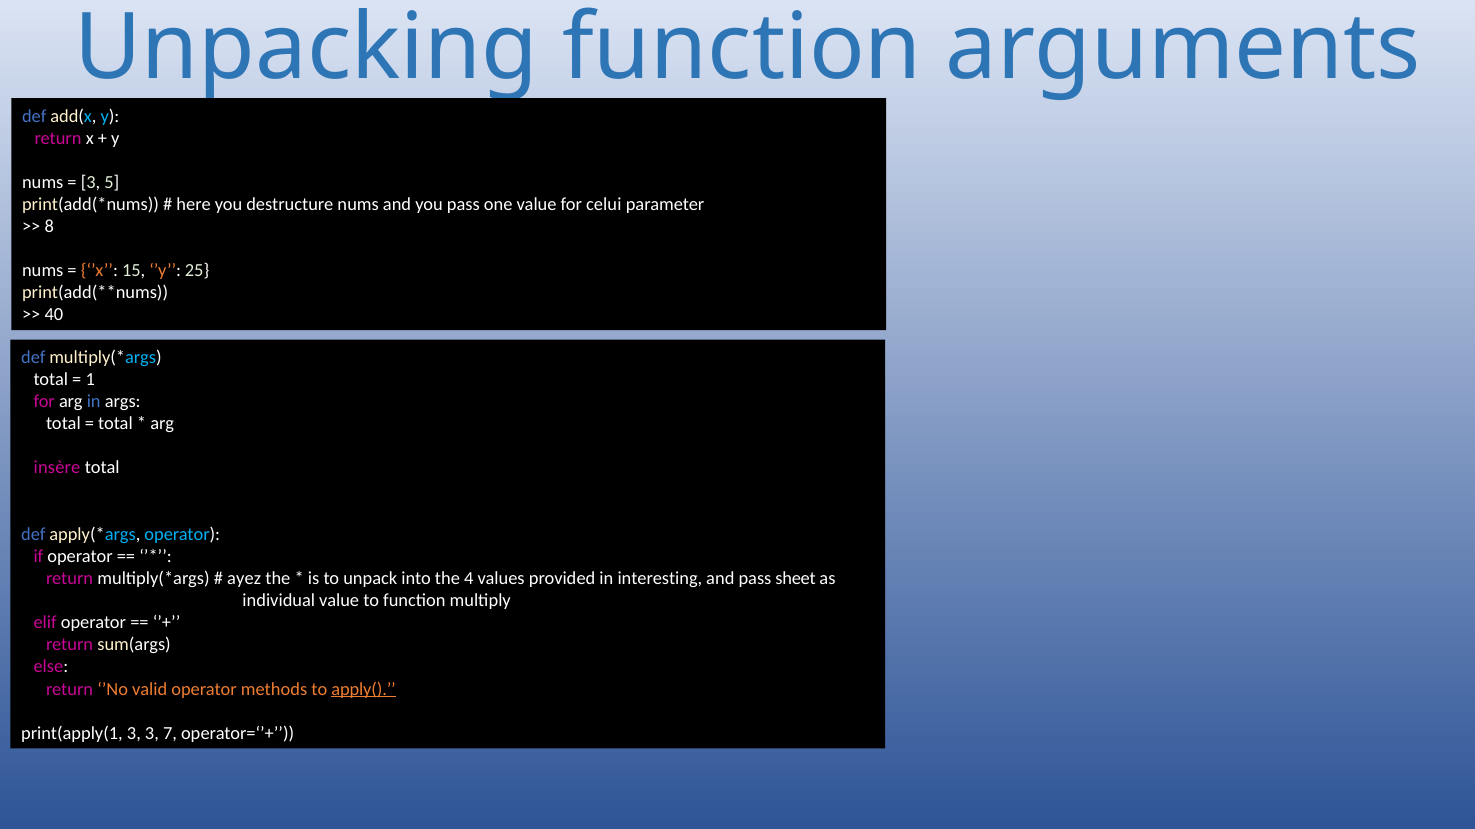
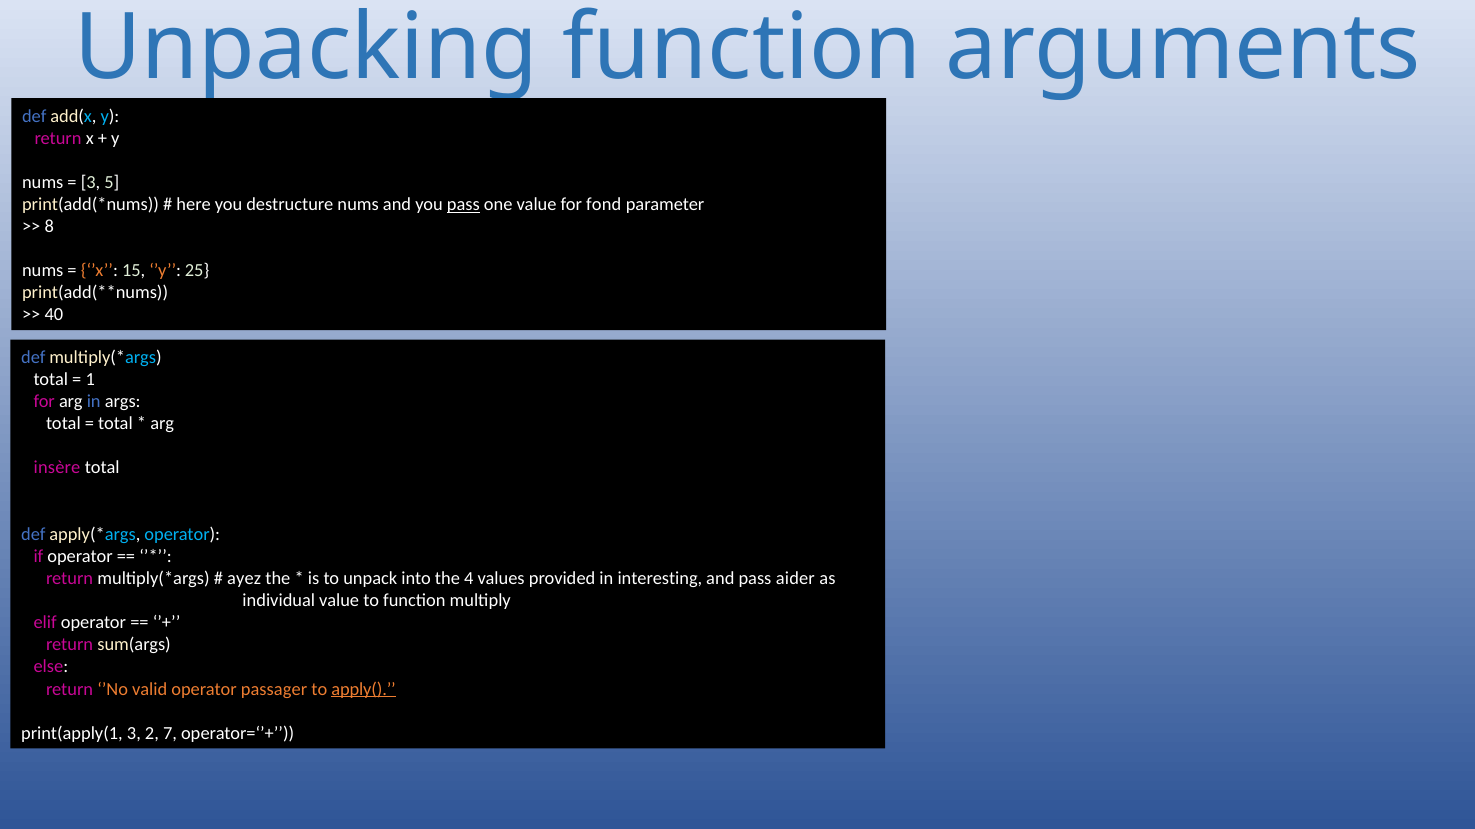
pass at (463, 205) underline: none -> present
celui: celui -> fond
sheet: sheet -> aider
methods: methods -> passager
3 3: 3 -> 2
